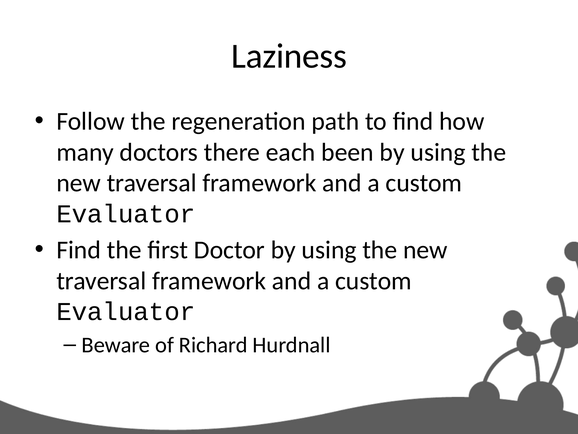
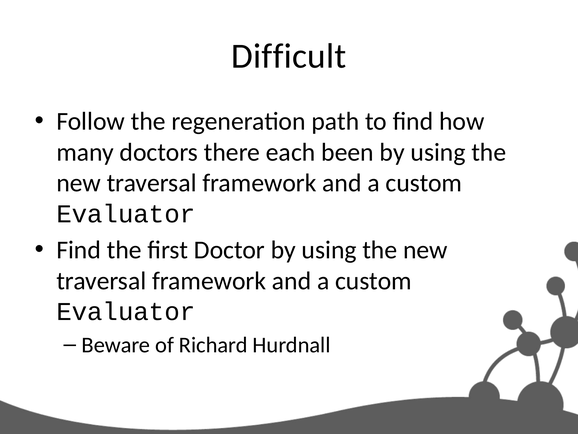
Laziness: Laziness -> Difficult
